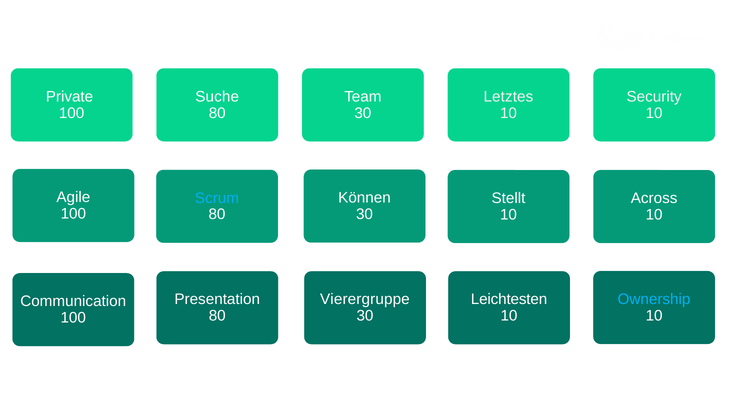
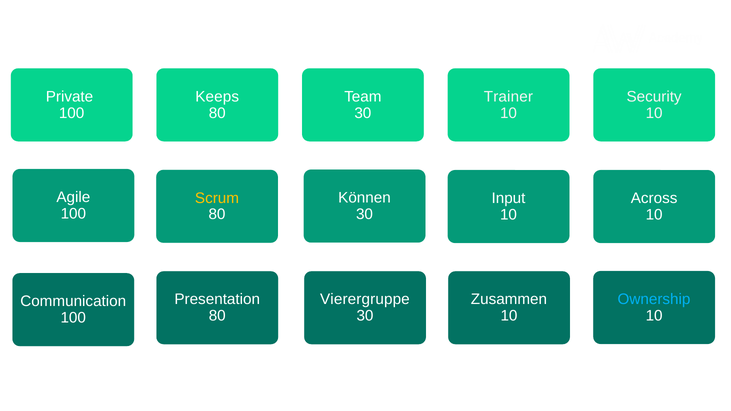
Suche: Suche -> Keeps
Letztes: Letztes -> Trainer
Scrum colour: light blue -> yellow
Stellt: Stellt -> Input
Leichtesten: Leichtesten -> Zusammen
